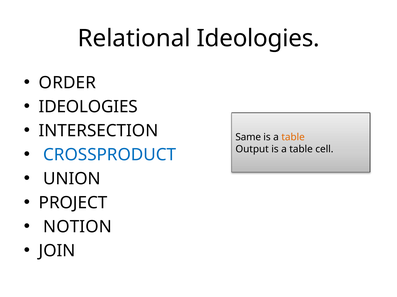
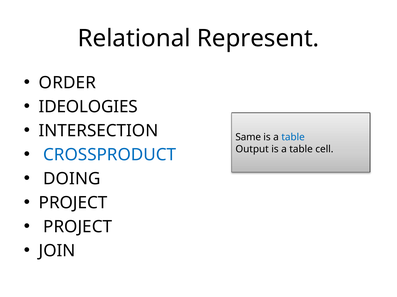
Relational Ideologies: Ideologies -> Represent
table at (293, 138) colour: orange -> blue
UNION: UNION -> DOING
NOTION at (78, 227): NOTION -> PROJECT
